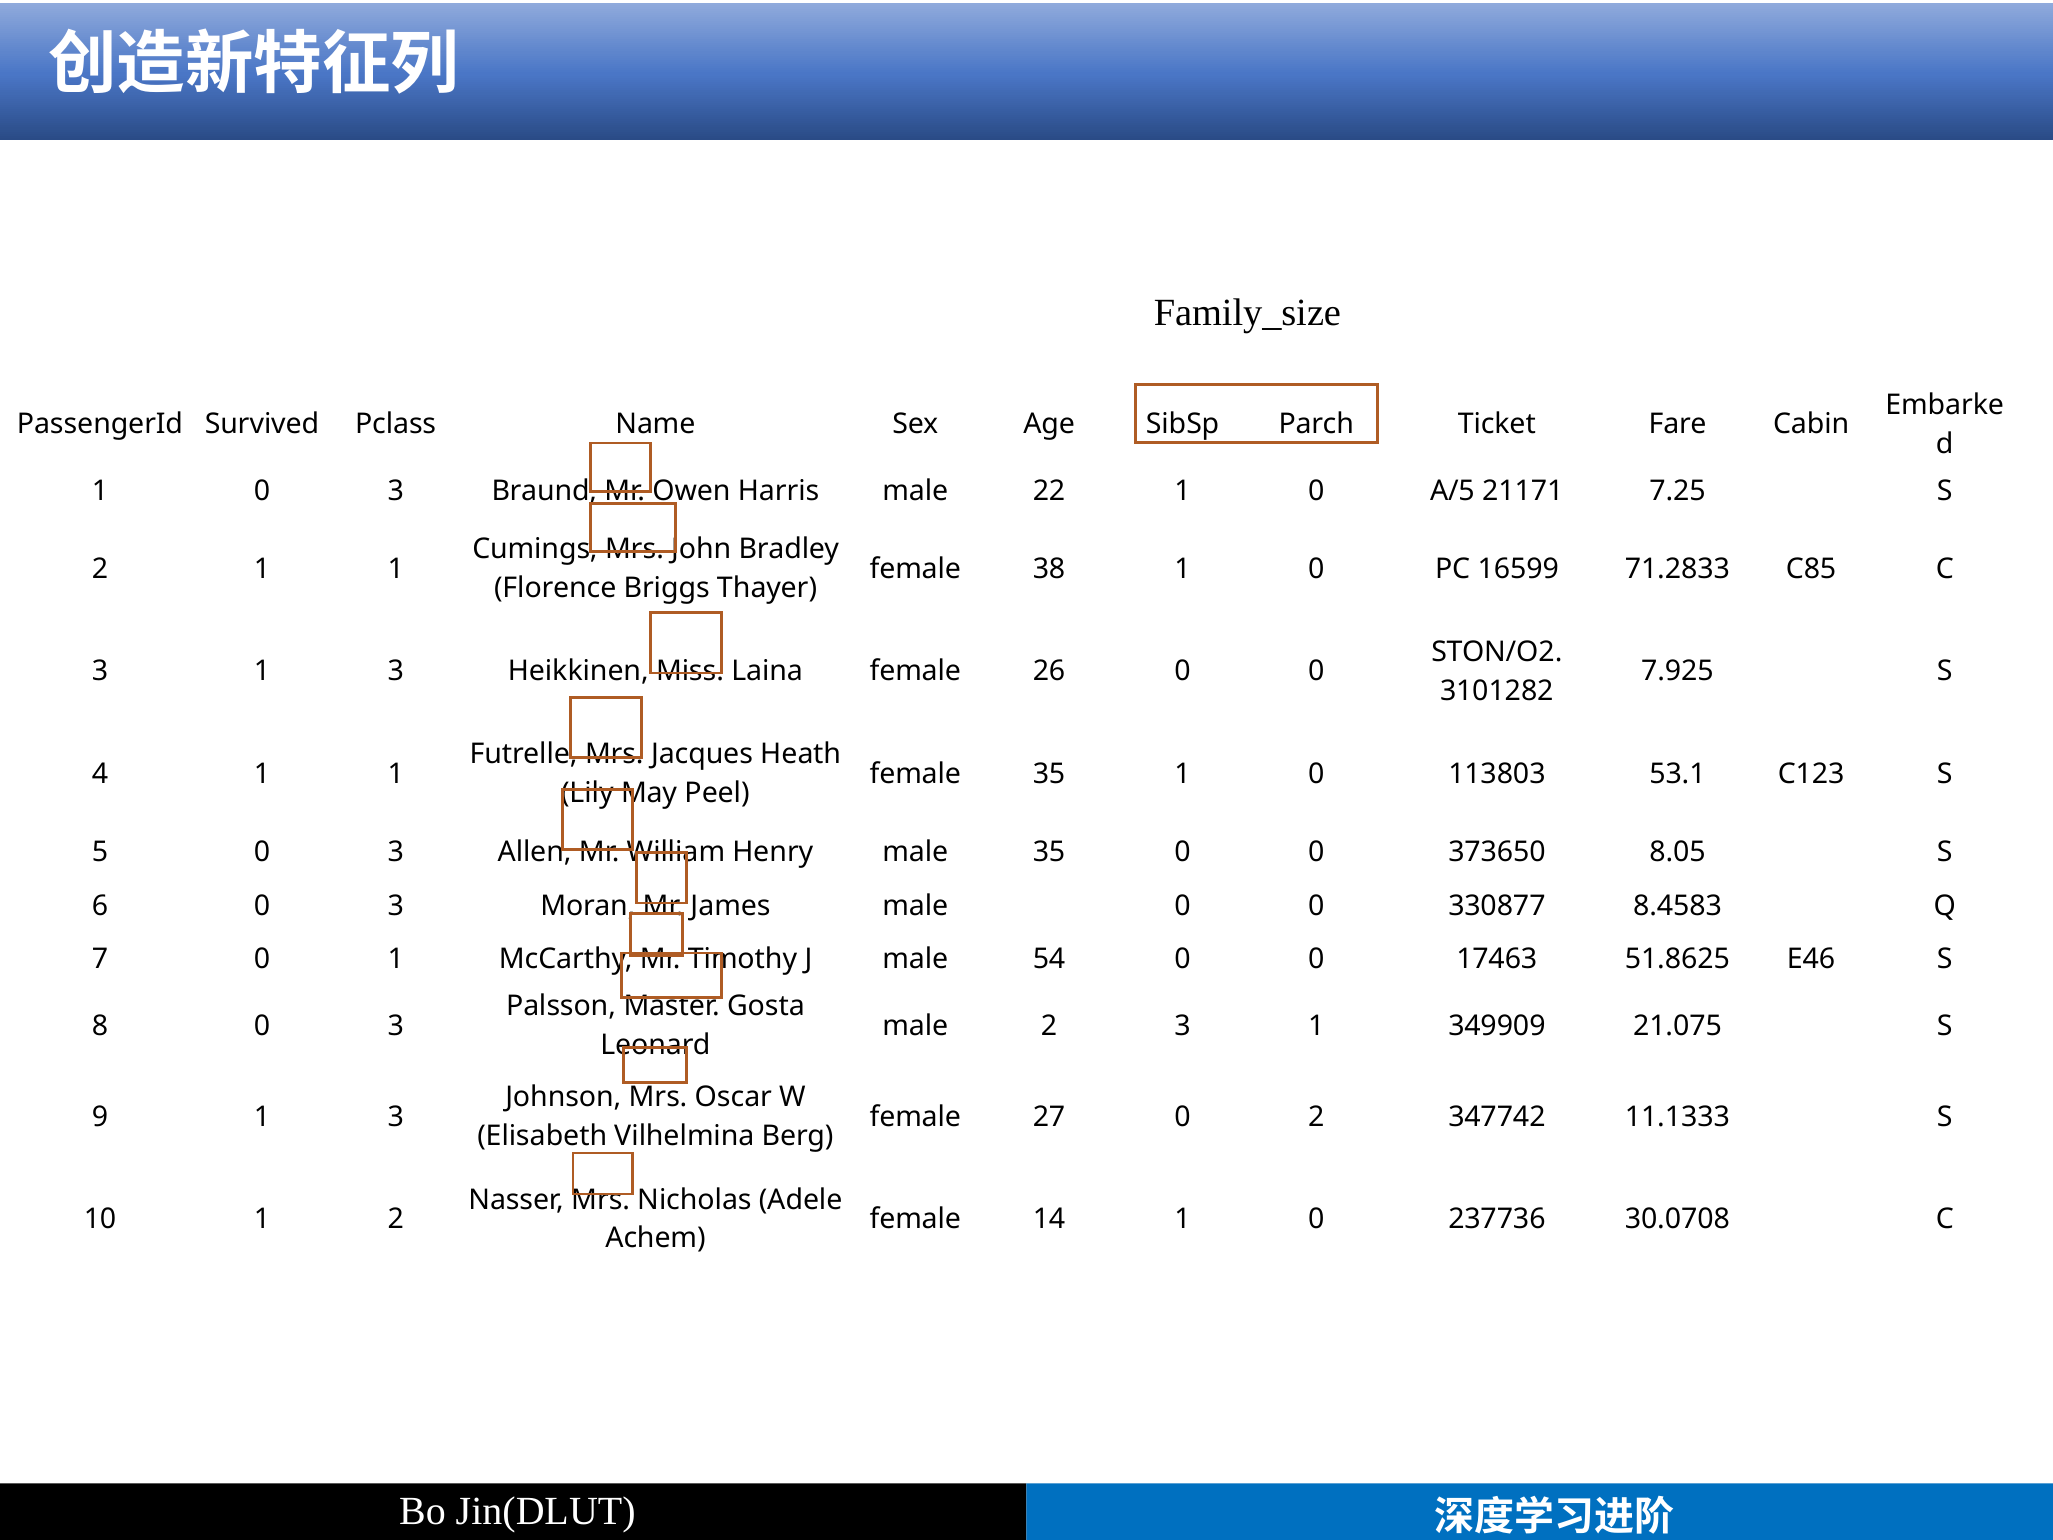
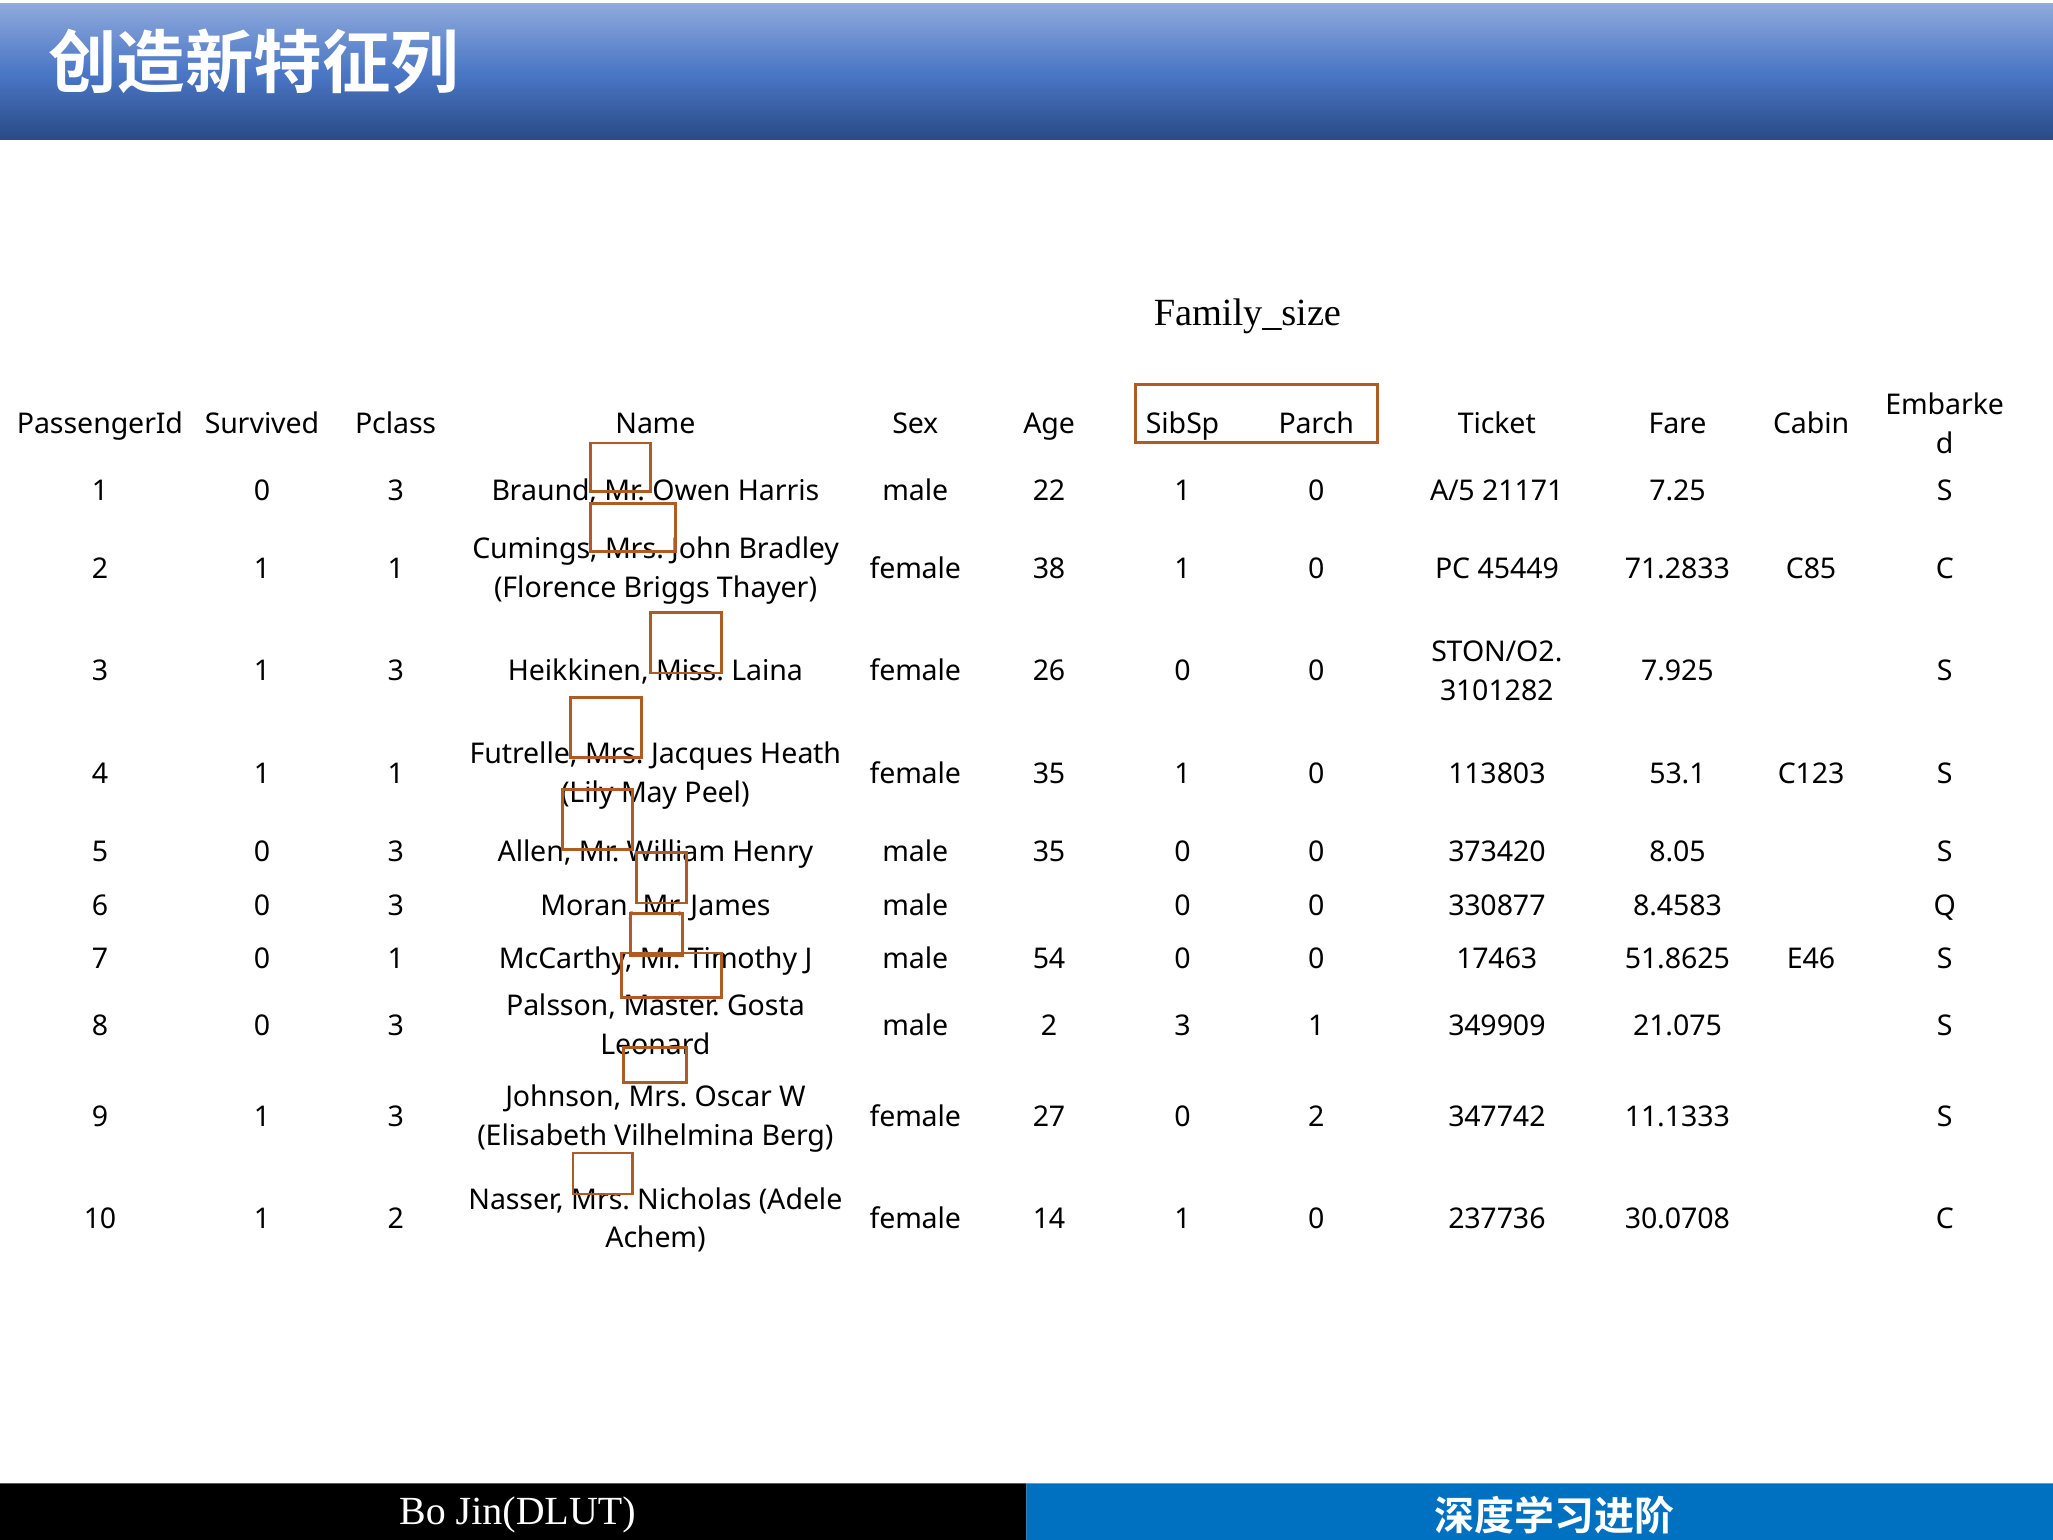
16599: 16599 -> 45449
373650: 373650 -> 373420
